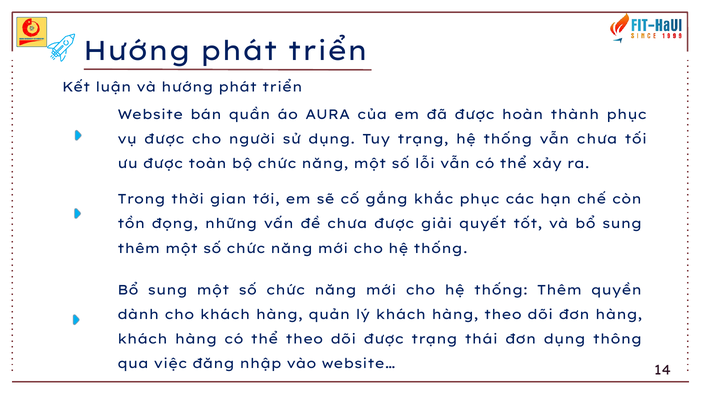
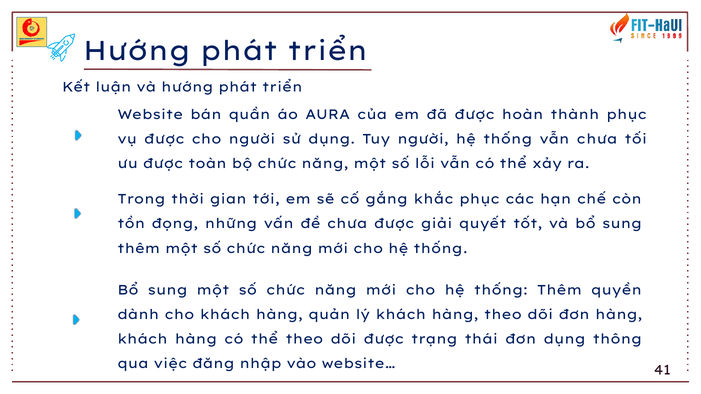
Tuy trạng: trạng -> người
14: 14 -> 41
